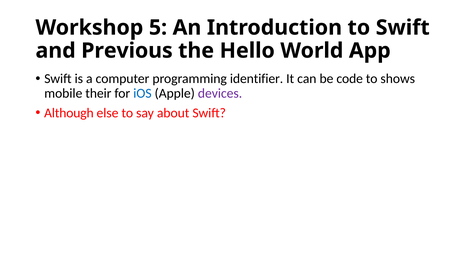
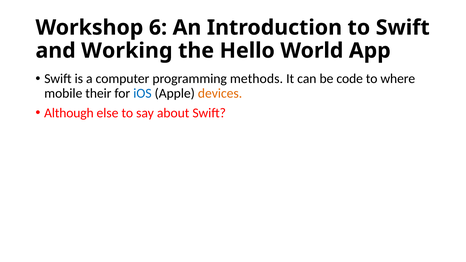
5: 5 -> 6
Previous: Previous -> Working
identifier: identifier -> methods
shows: shows -> where
devices colour: purple -> orange
